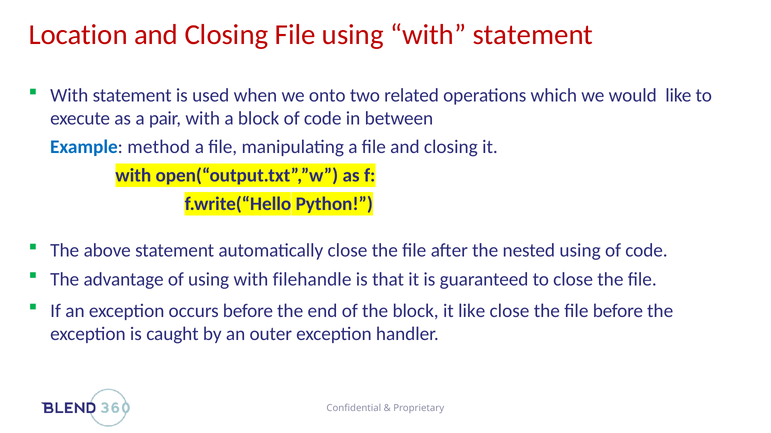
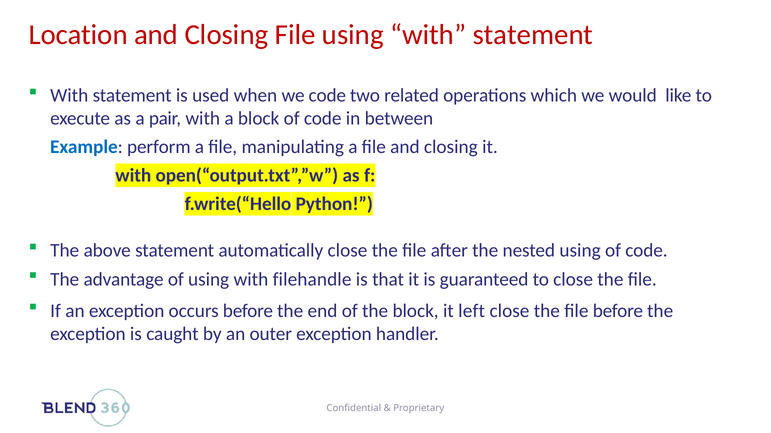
we onto: onto -> code
method: method -> perform
it like: like -> left
